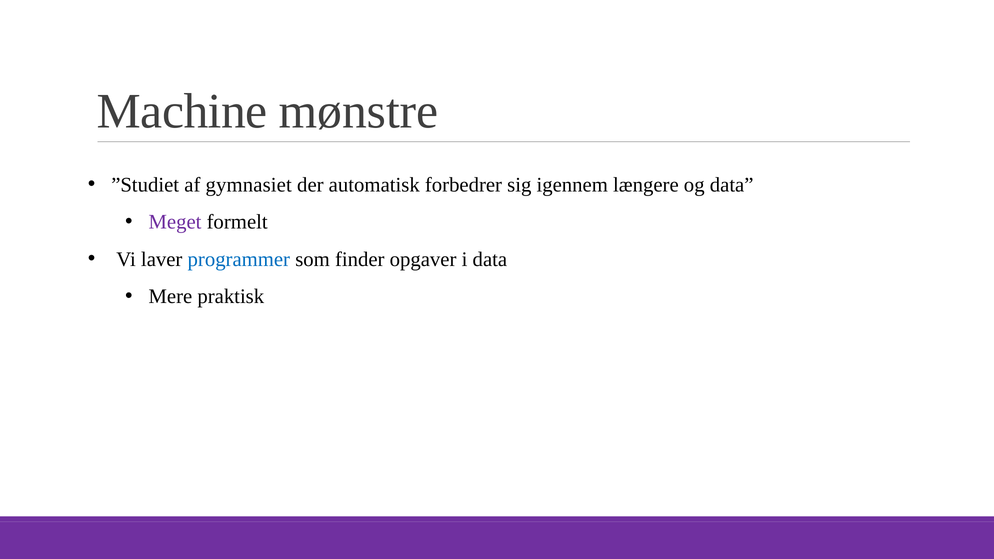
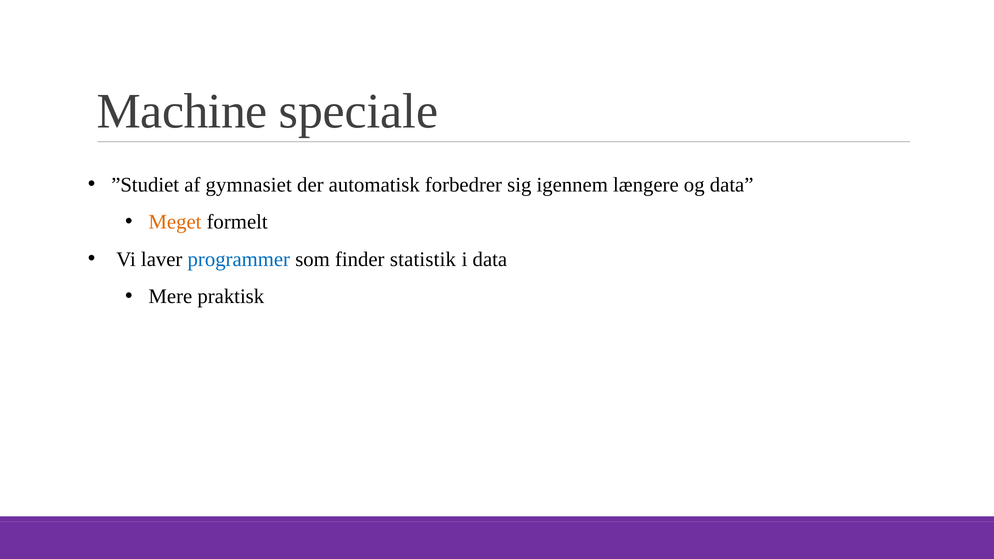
mønstre: mønstre -> speciale
Meget colour: purple -> orange
opgaver: opgaver -> statistik
